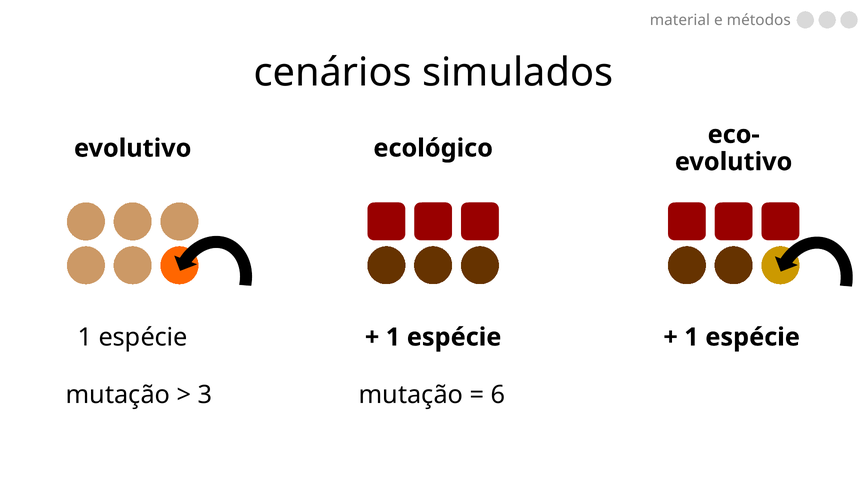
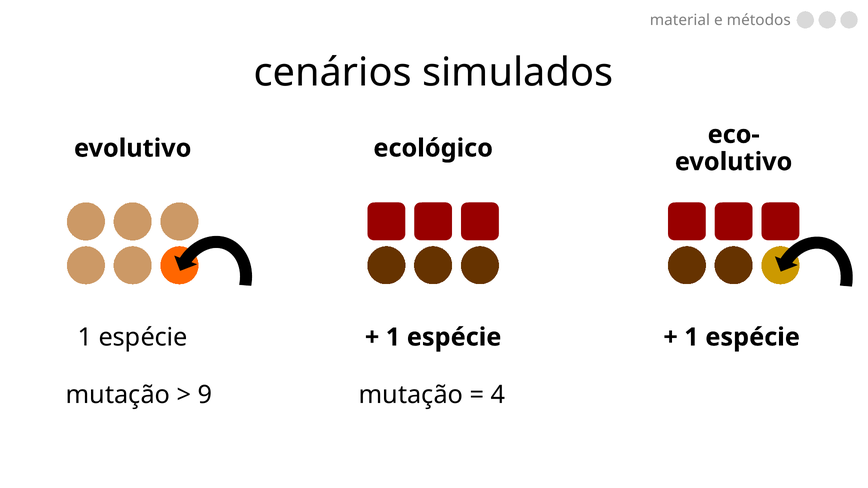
3: 3 -> 9
6: 6 -> 4
